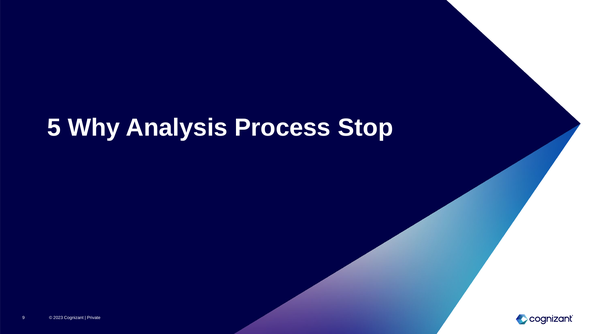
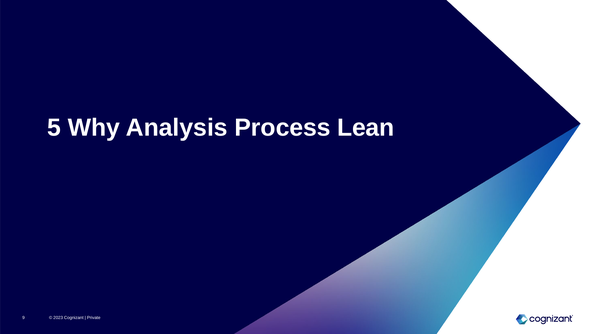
Stop: Stop -> Lean
